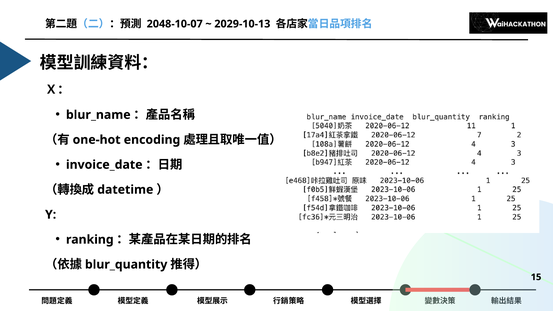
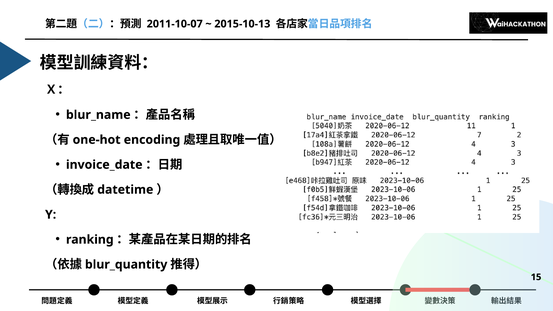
2048-10-07: 2048-10-07 -> 2011-10-07
2029-10-13: 2029-10-13 -> 2015-10-13
